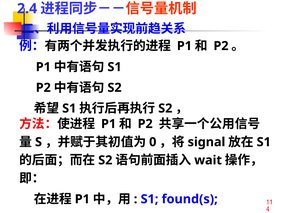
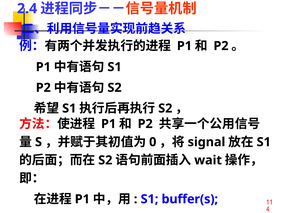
found(s: found(s -> buffer(s
